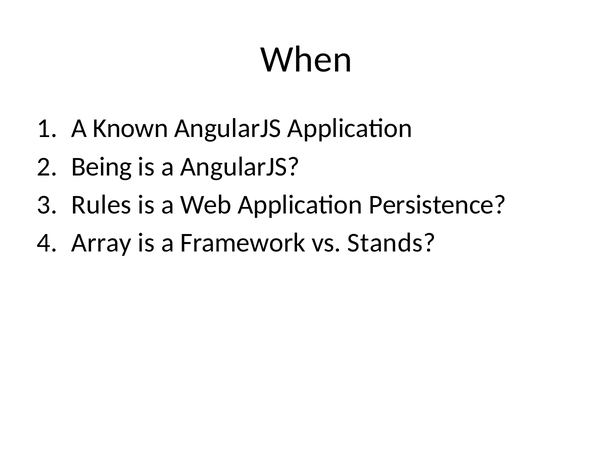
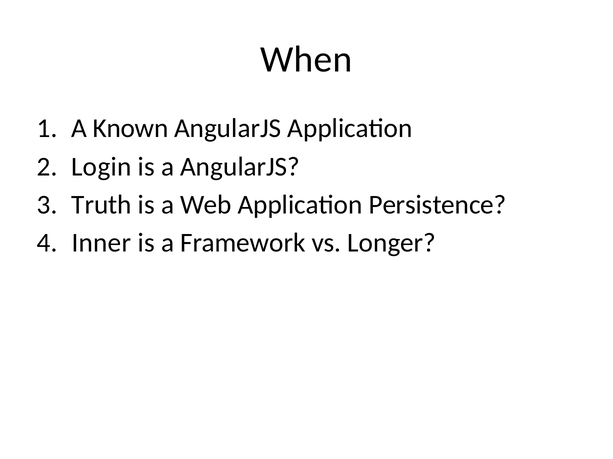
Being: Being -> Login
Rules: Rules -> Truth
Array: Array -> Inner
Stands: Stands -> Longer
